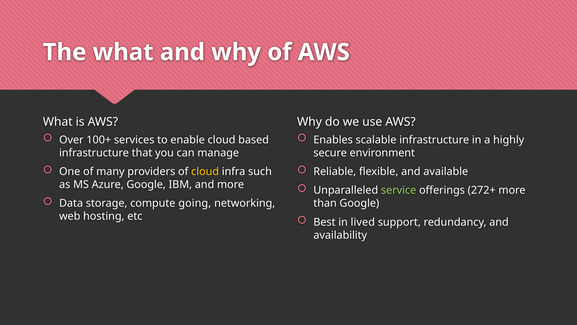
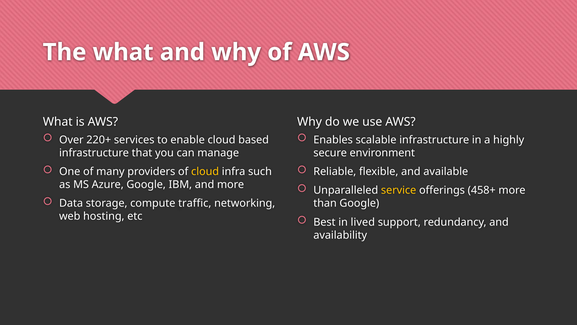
100+: 100+ -> 220+
service colour: light green -> yellow
272+: 272+ -> 458+
going: going -> traffic
